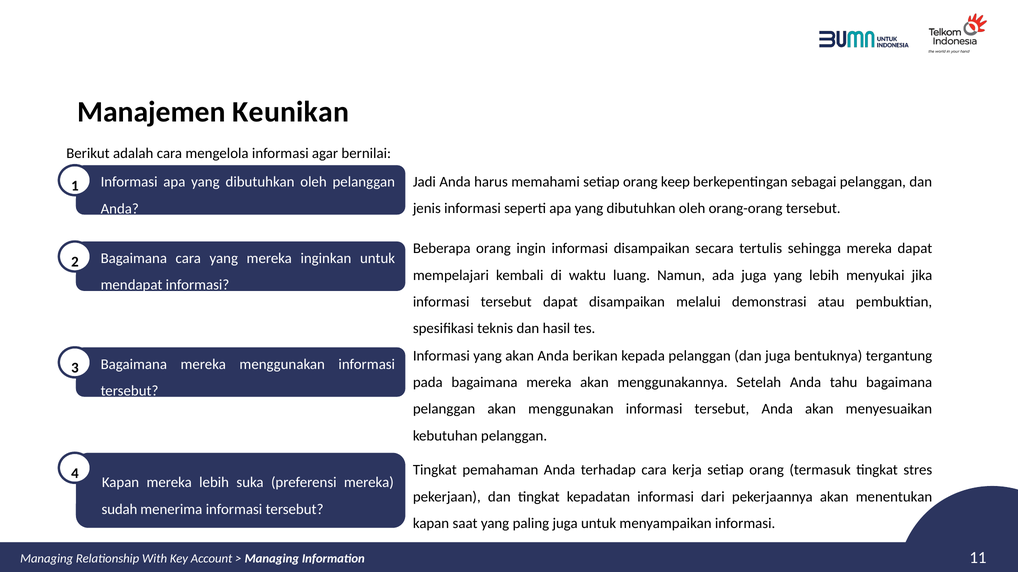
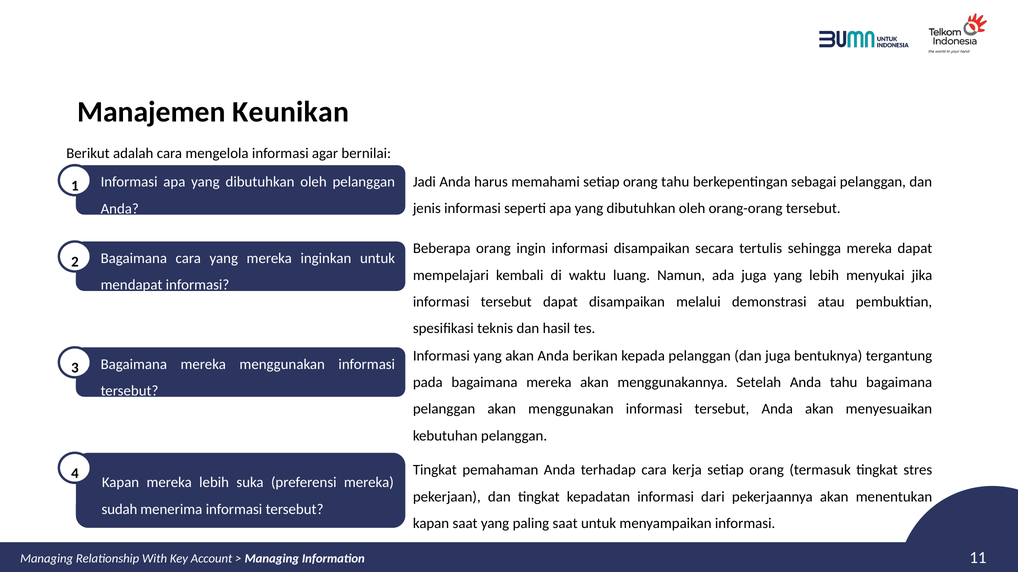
orang keep: keep -> tahu
paling juga: juga -> saat
